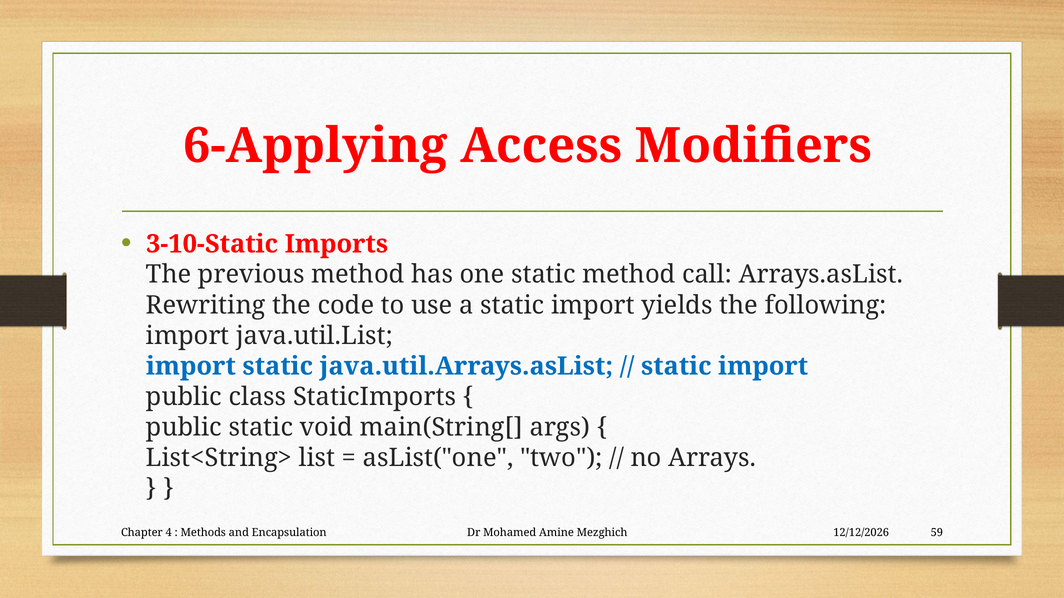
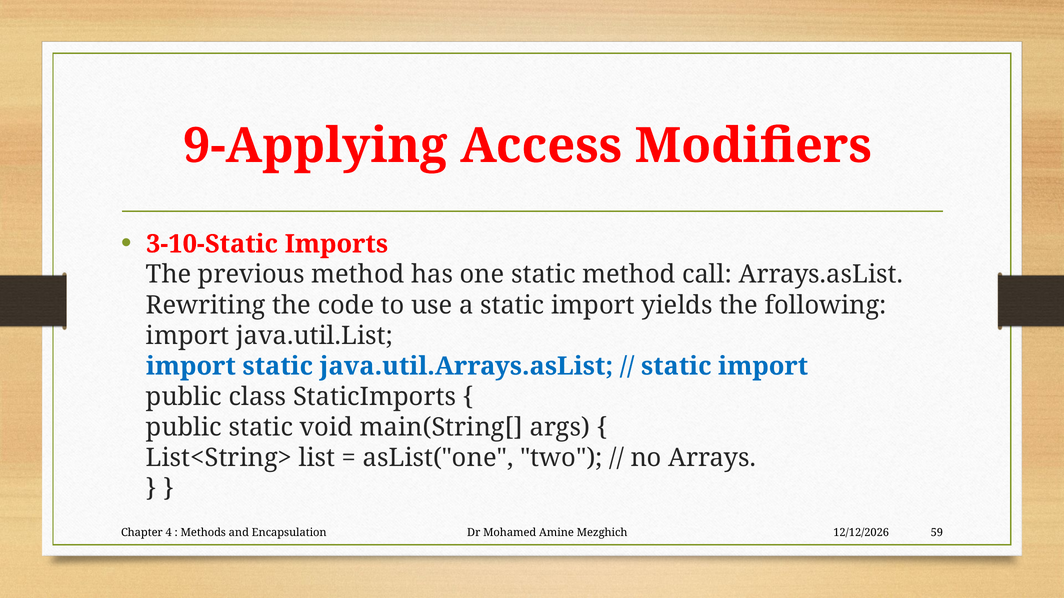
6-Applying: 6-Applying -> 9-Applying
